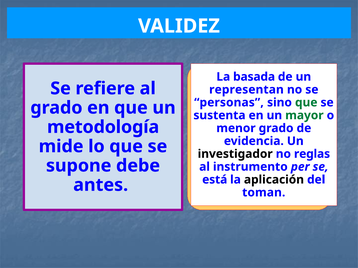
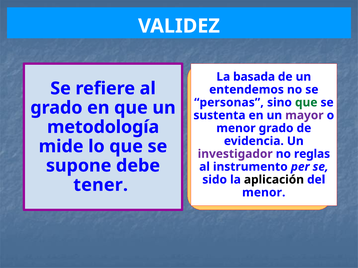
representan: representan -> entendemos
mayor colour: green -> purple
investigador colour: black -> purple
está: está -> sido
antes: antes -> tener
toman at (264, 193): toman -> menor
